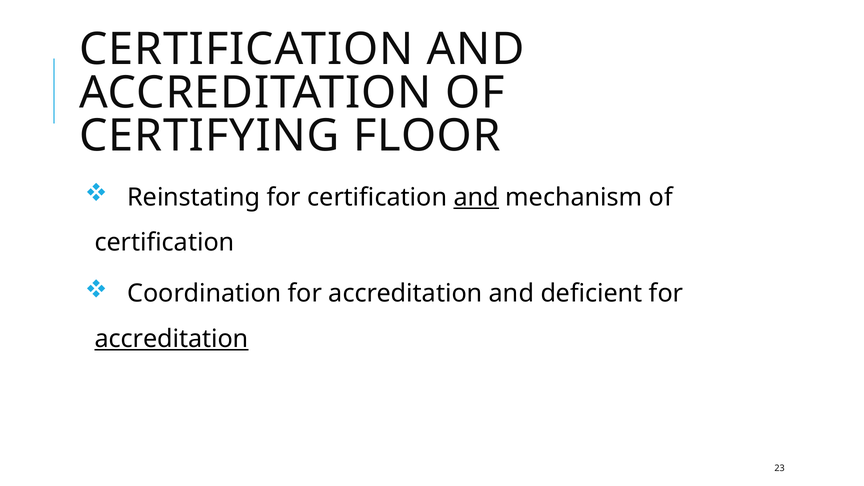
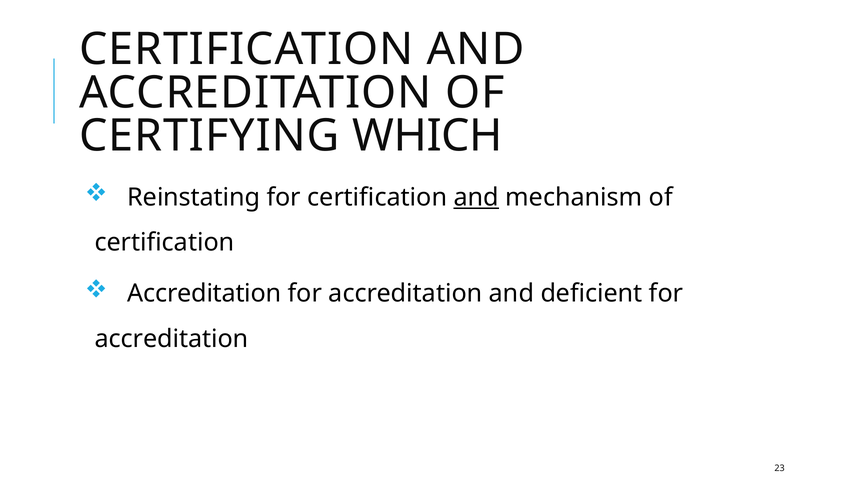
FLOOR: FLOOR -> WHICH
Coordination at (204, 293): Coordination -> Accreditation
accreditation at (172, 339) underline: present -> none
